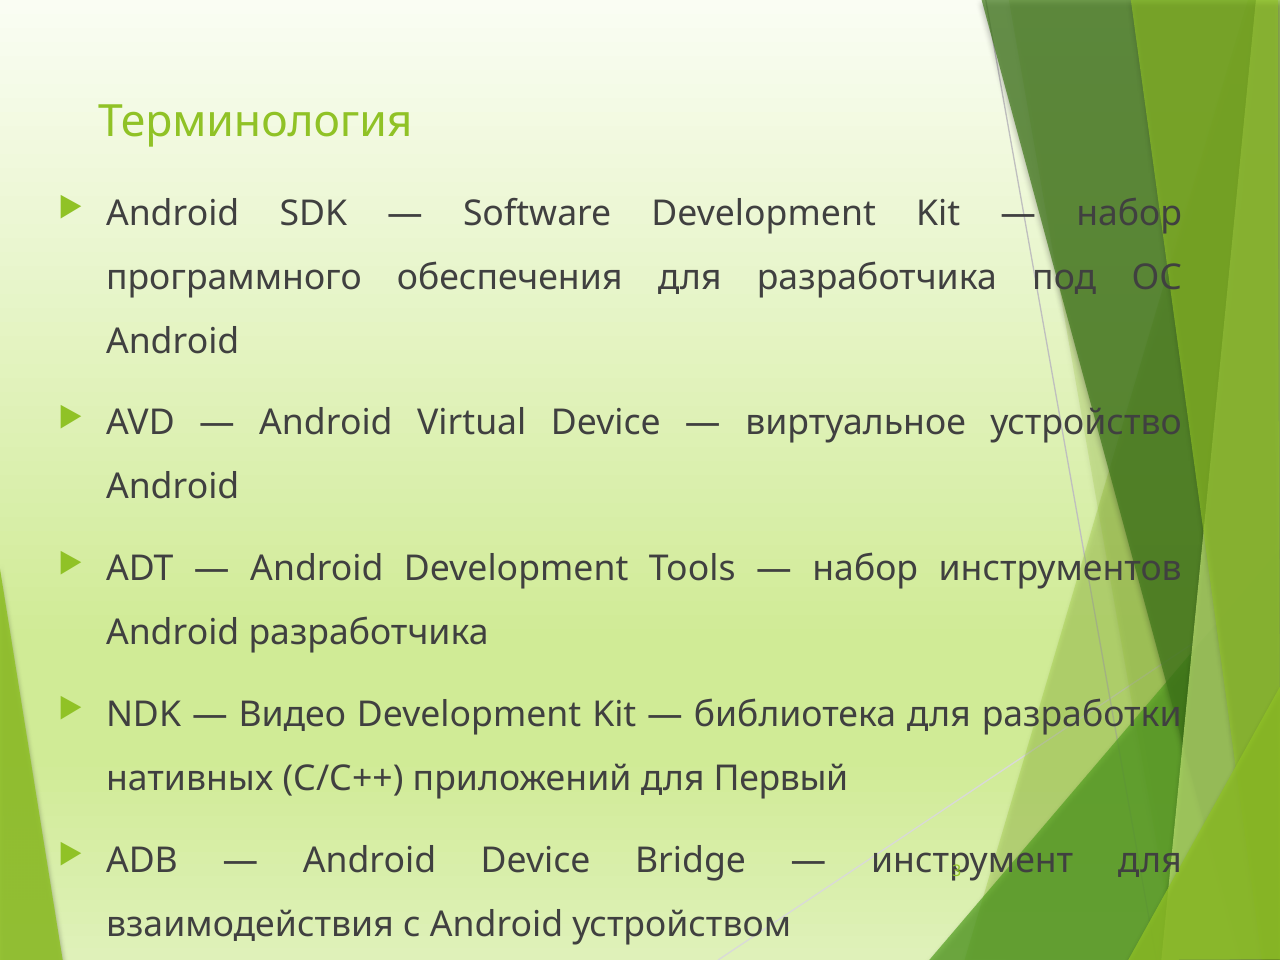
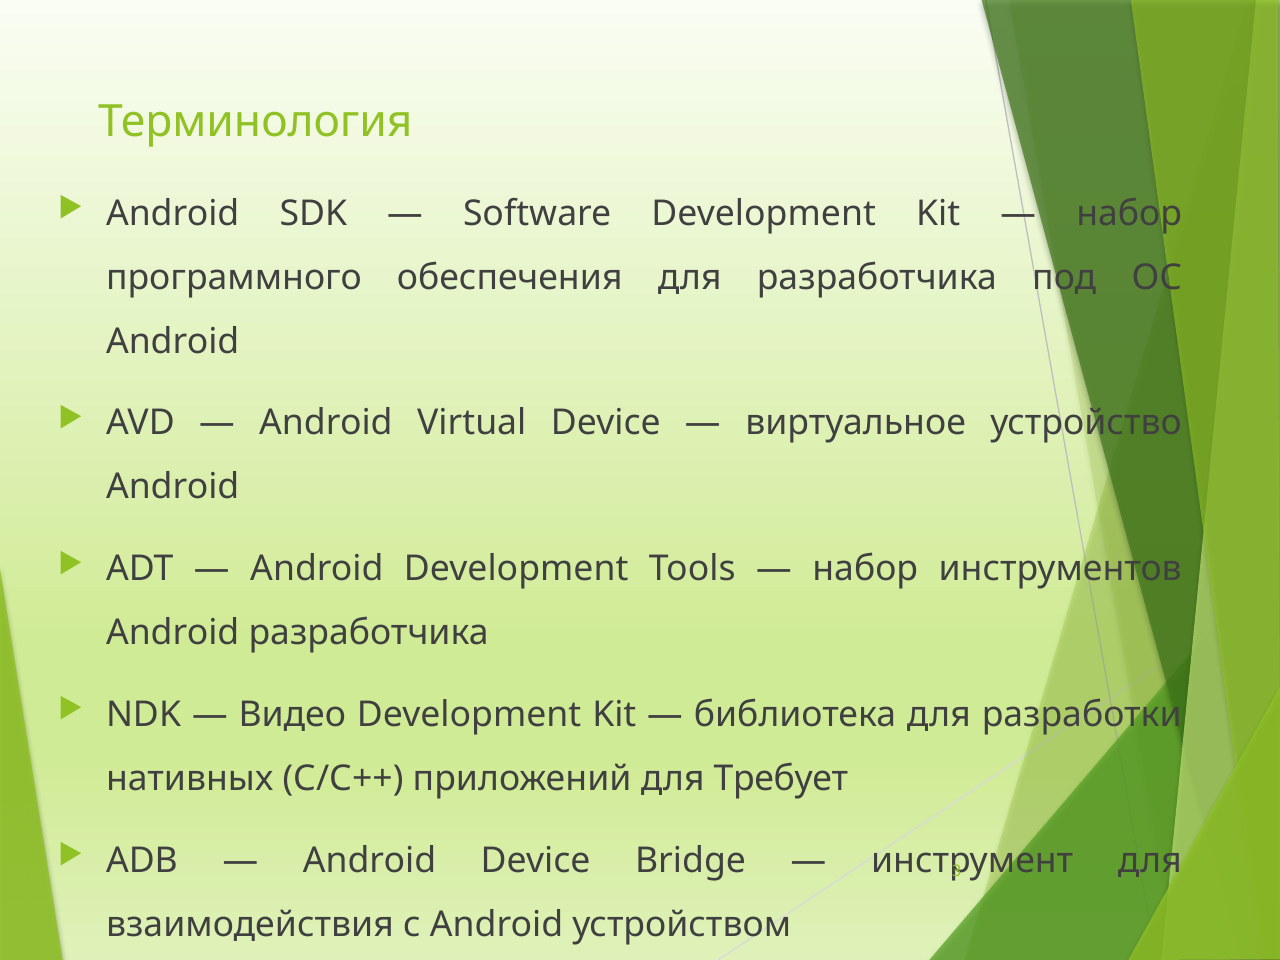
Первый: Первый -> Требует
